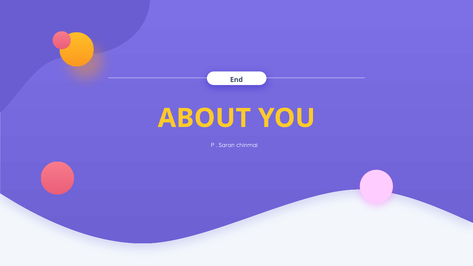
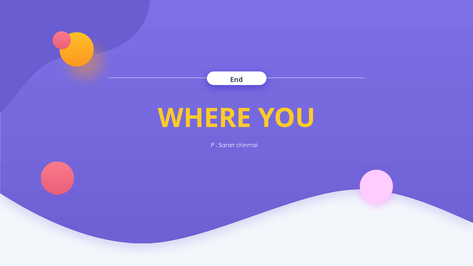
ABOUT: ABOUT -> WHERE
